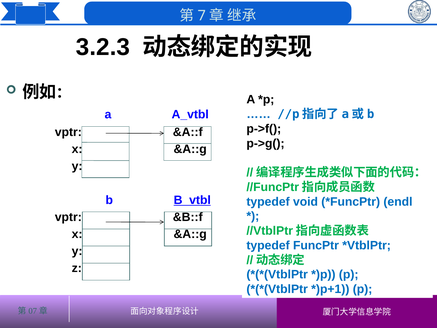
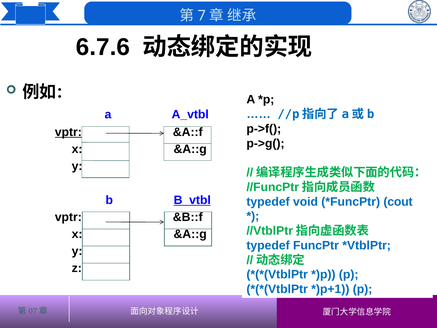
3.2.3: 3.2.3 -> 6.7.6
vptr at (68, 132) underline: none -> present
endl: endl -> cout
